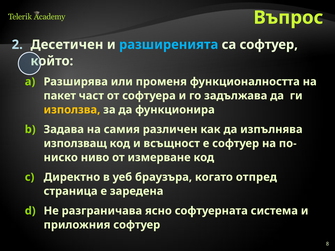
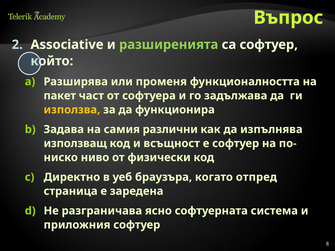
Десетичен: Десетичен -> Associative
разширенията colour: light blue -> light green
различен: различен -> различни
измерване: измерване -> физически
